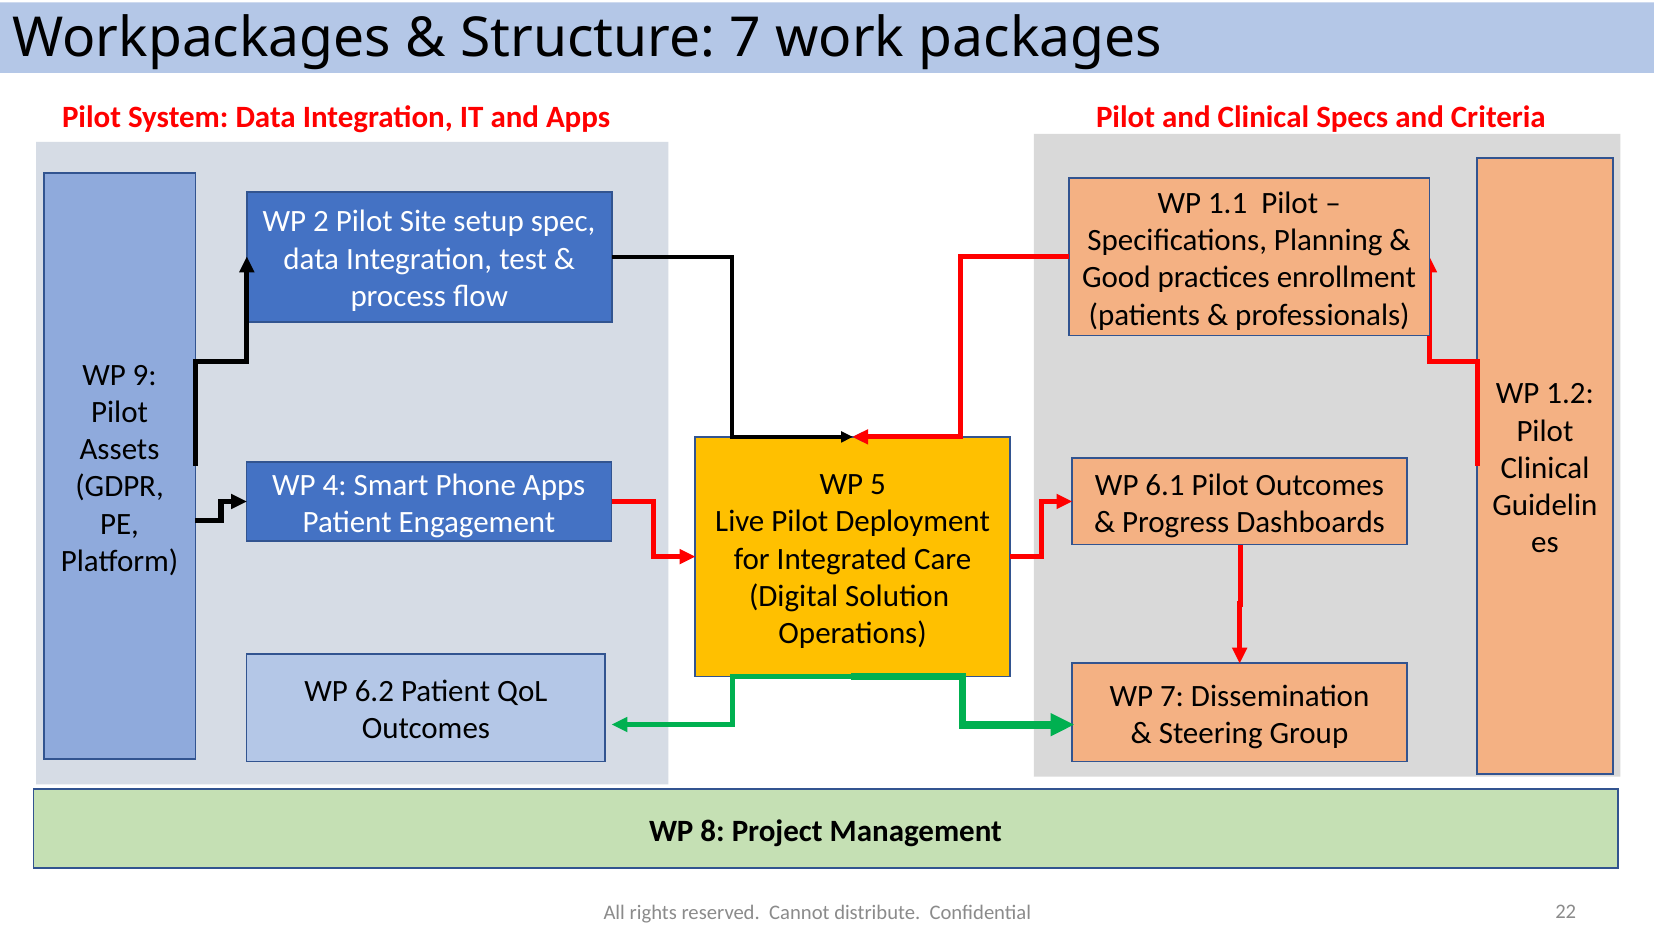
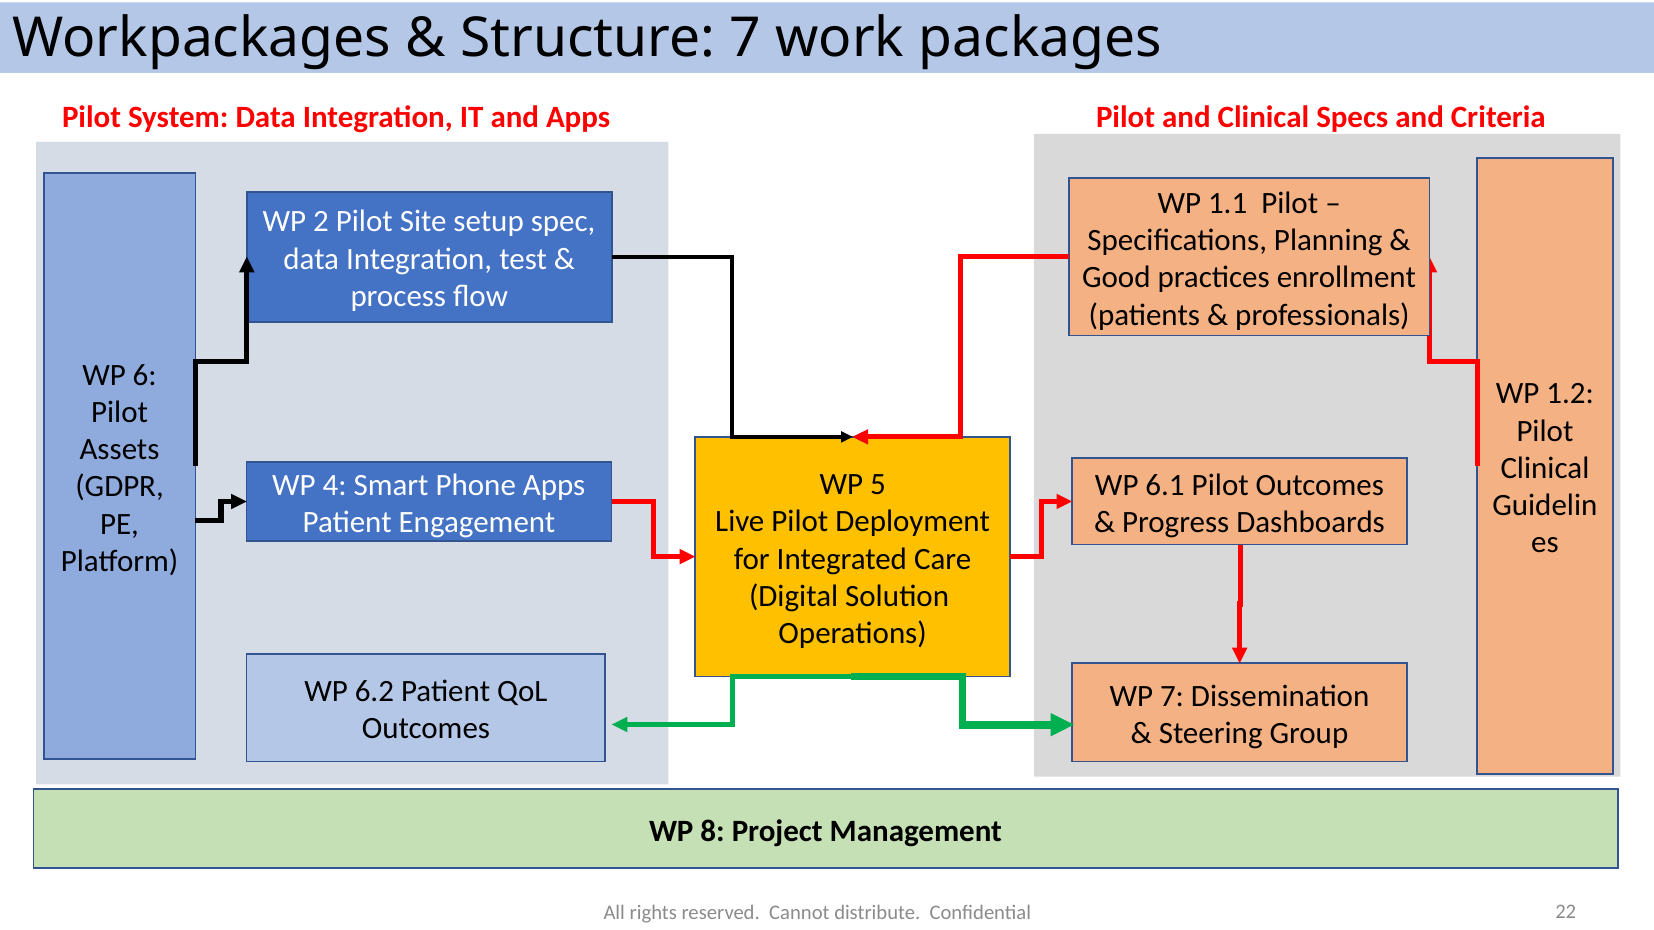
9: 9 -> 6
